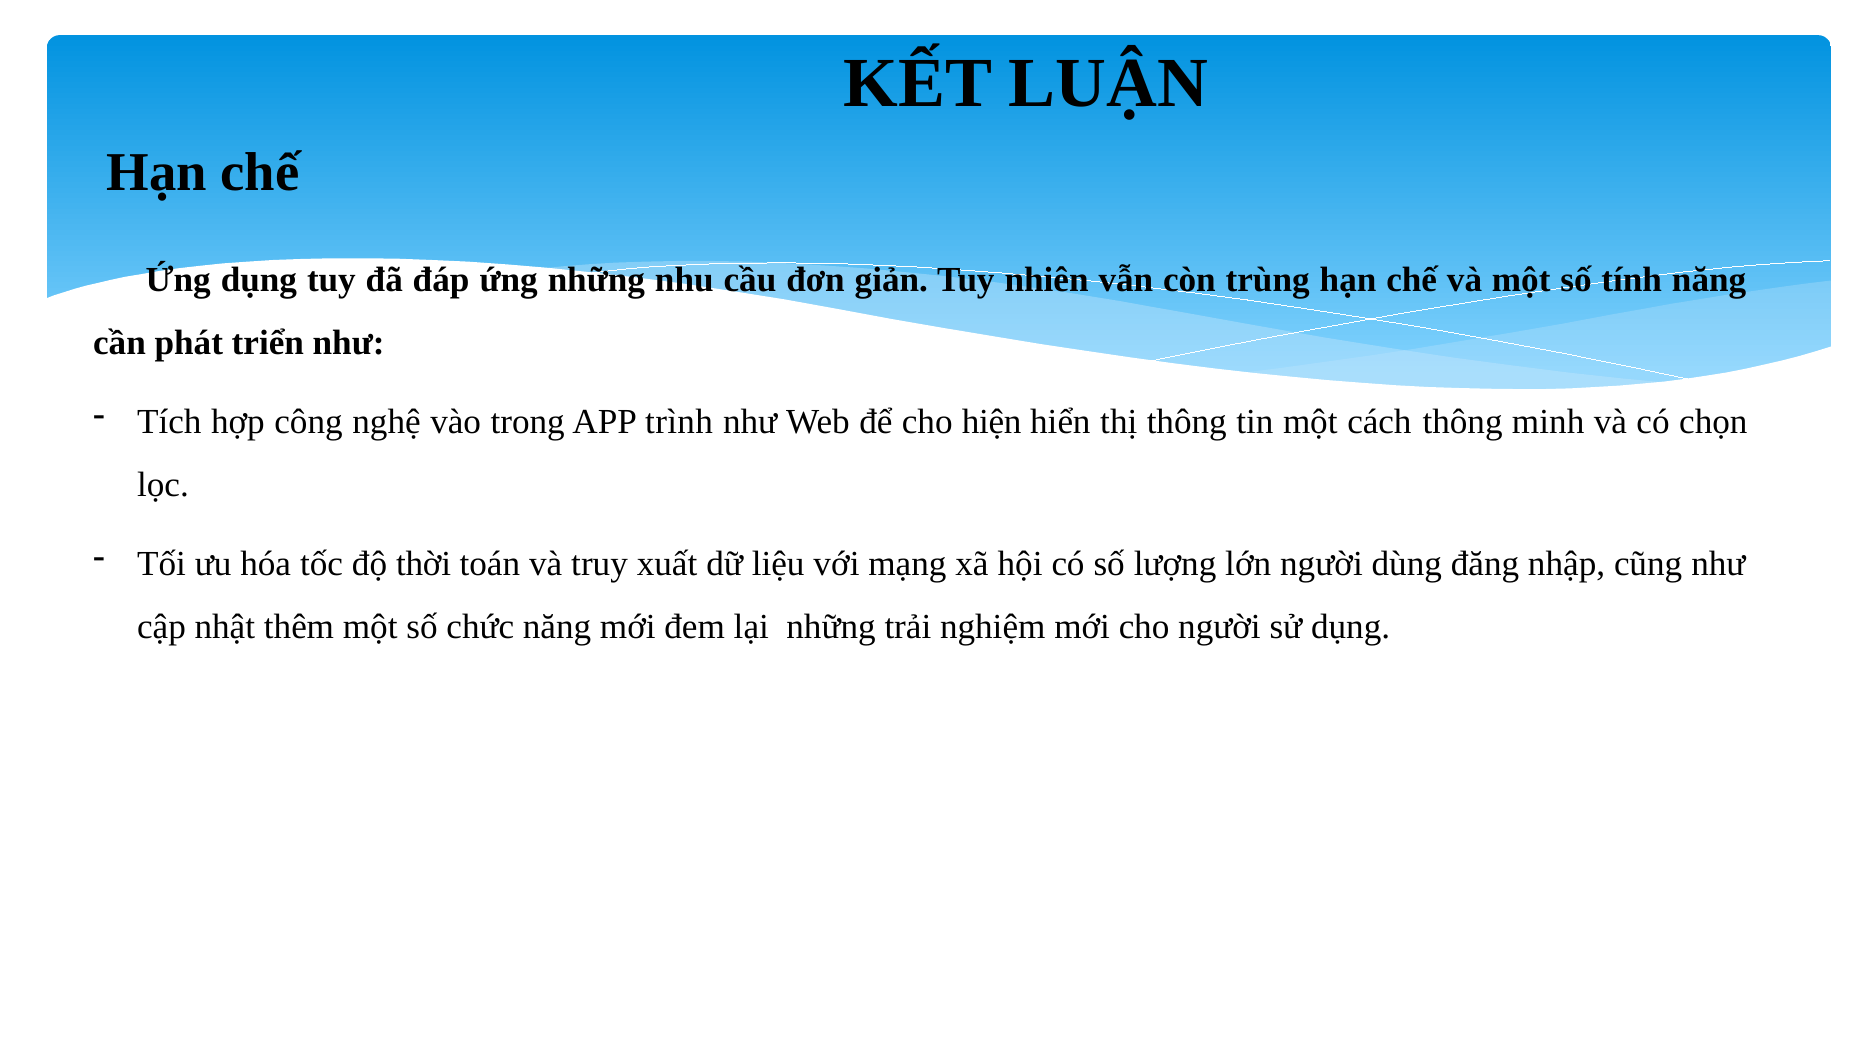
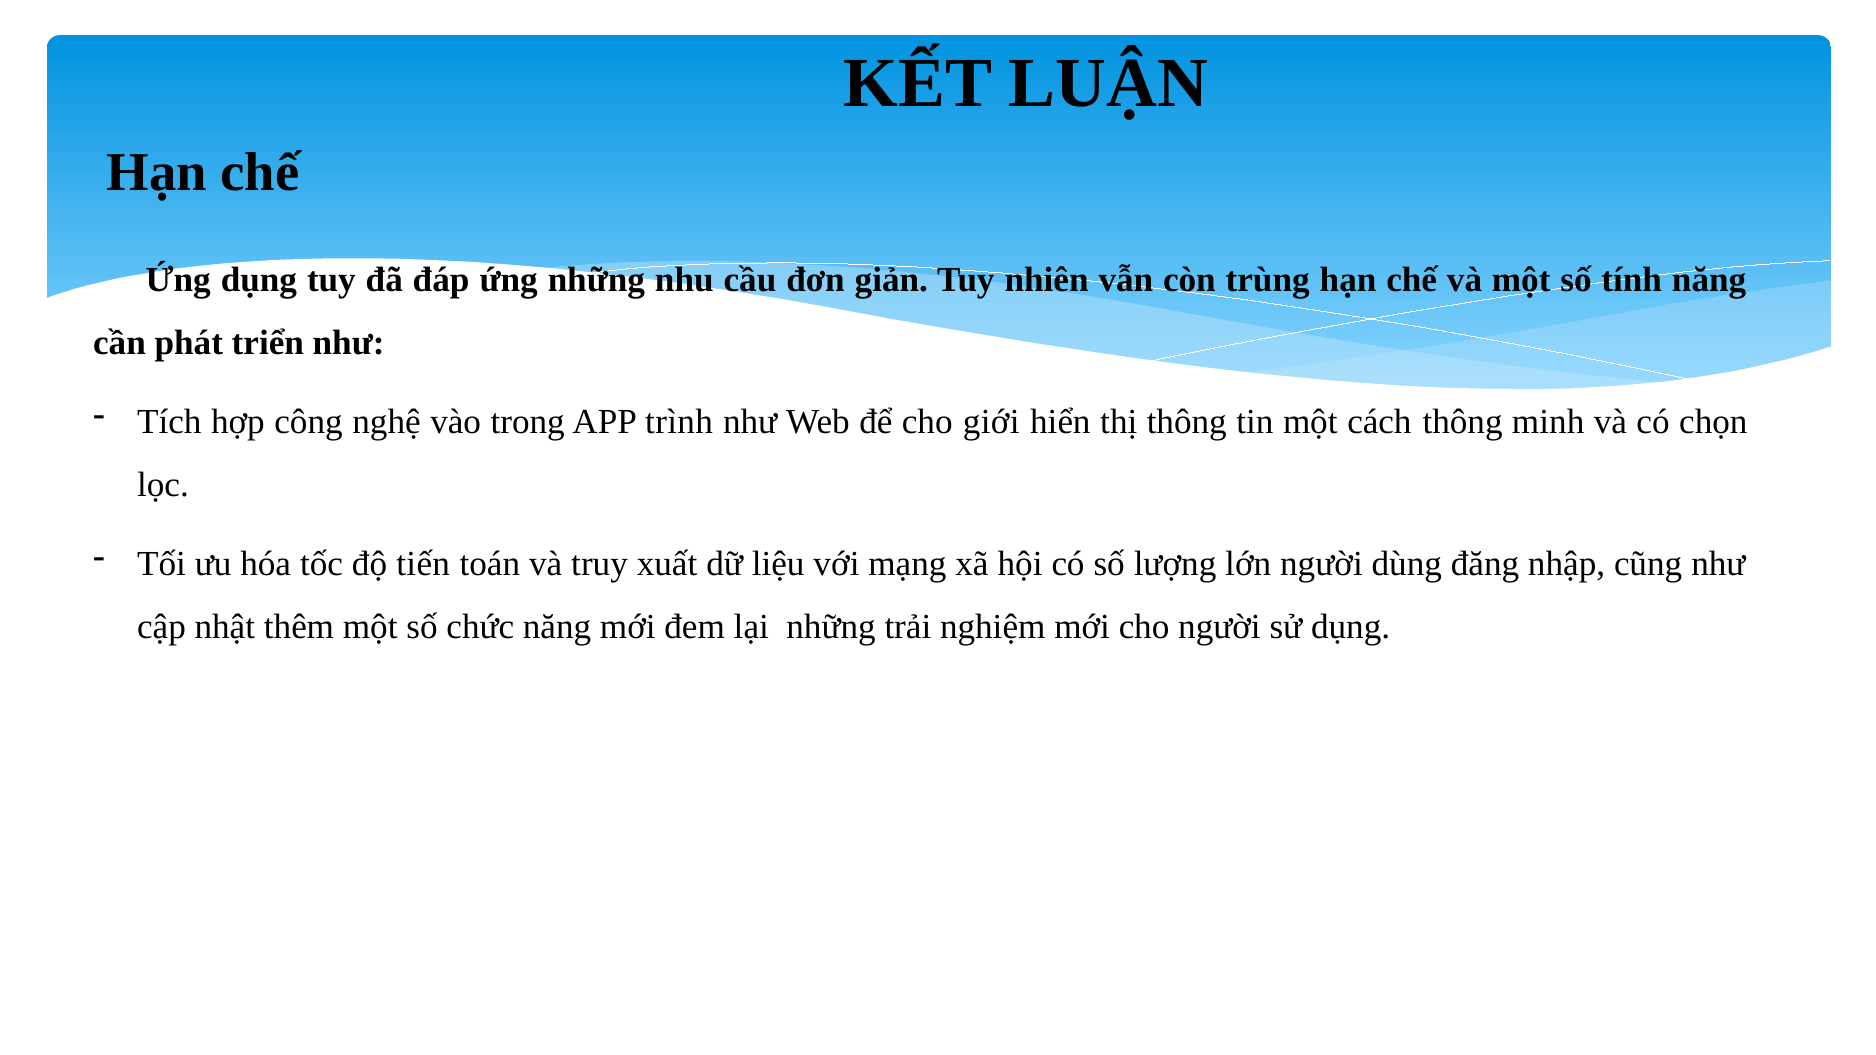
hiện: hiện -> giới
thời: thời -> tiến
